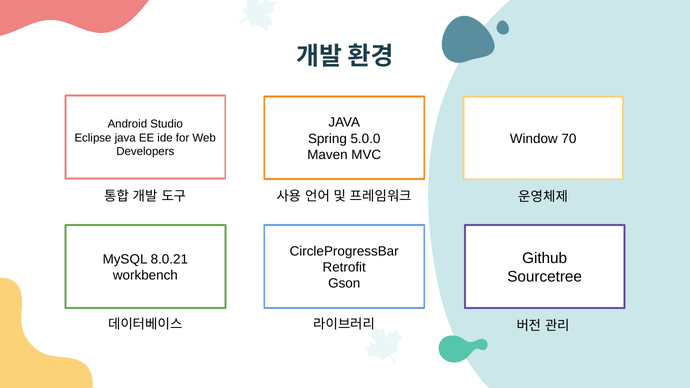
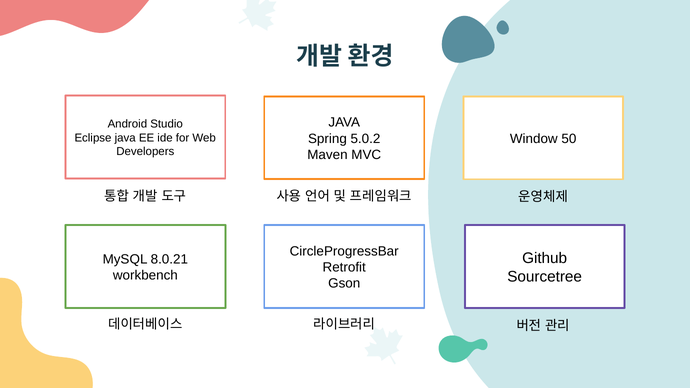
5.0.0: 5.0.0 -> 5.0.2
70: 70 -> 50
